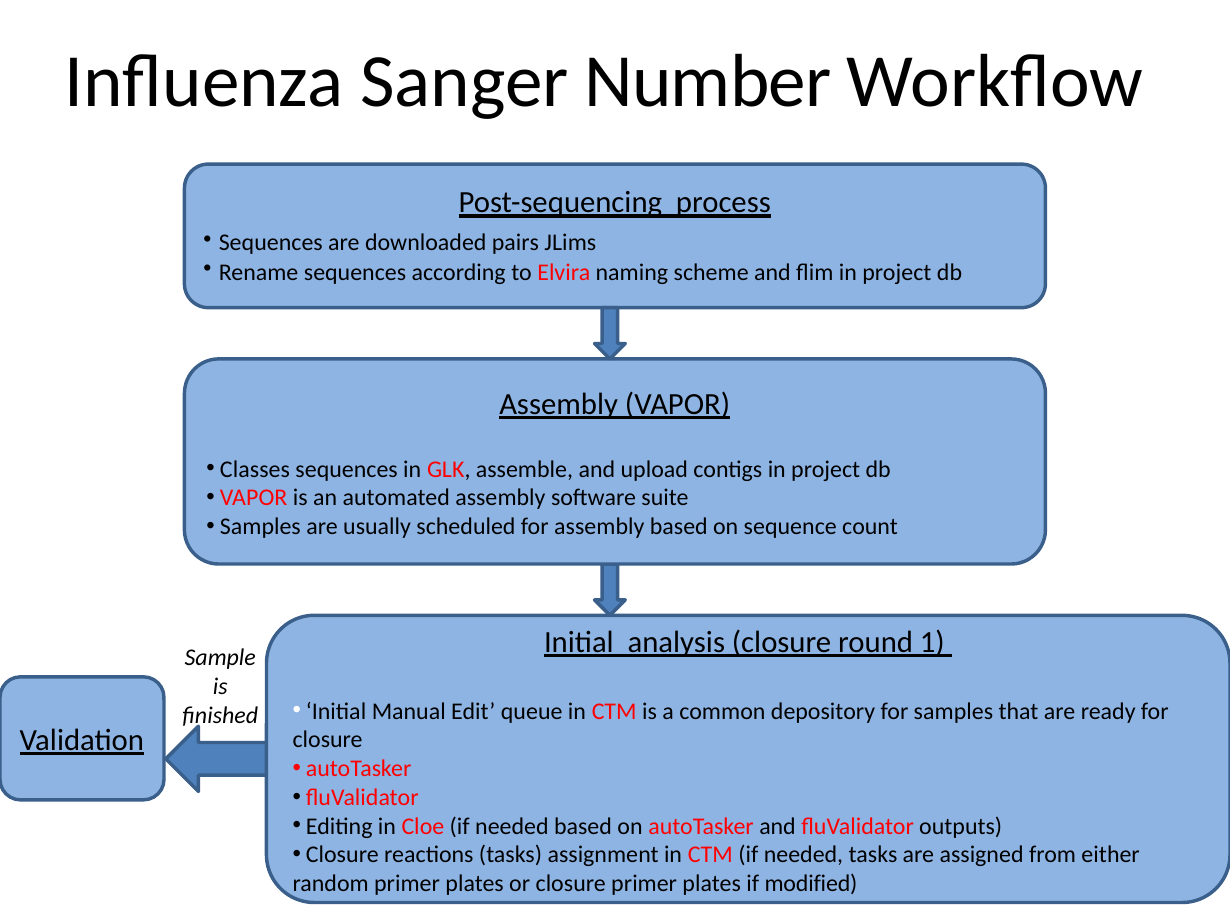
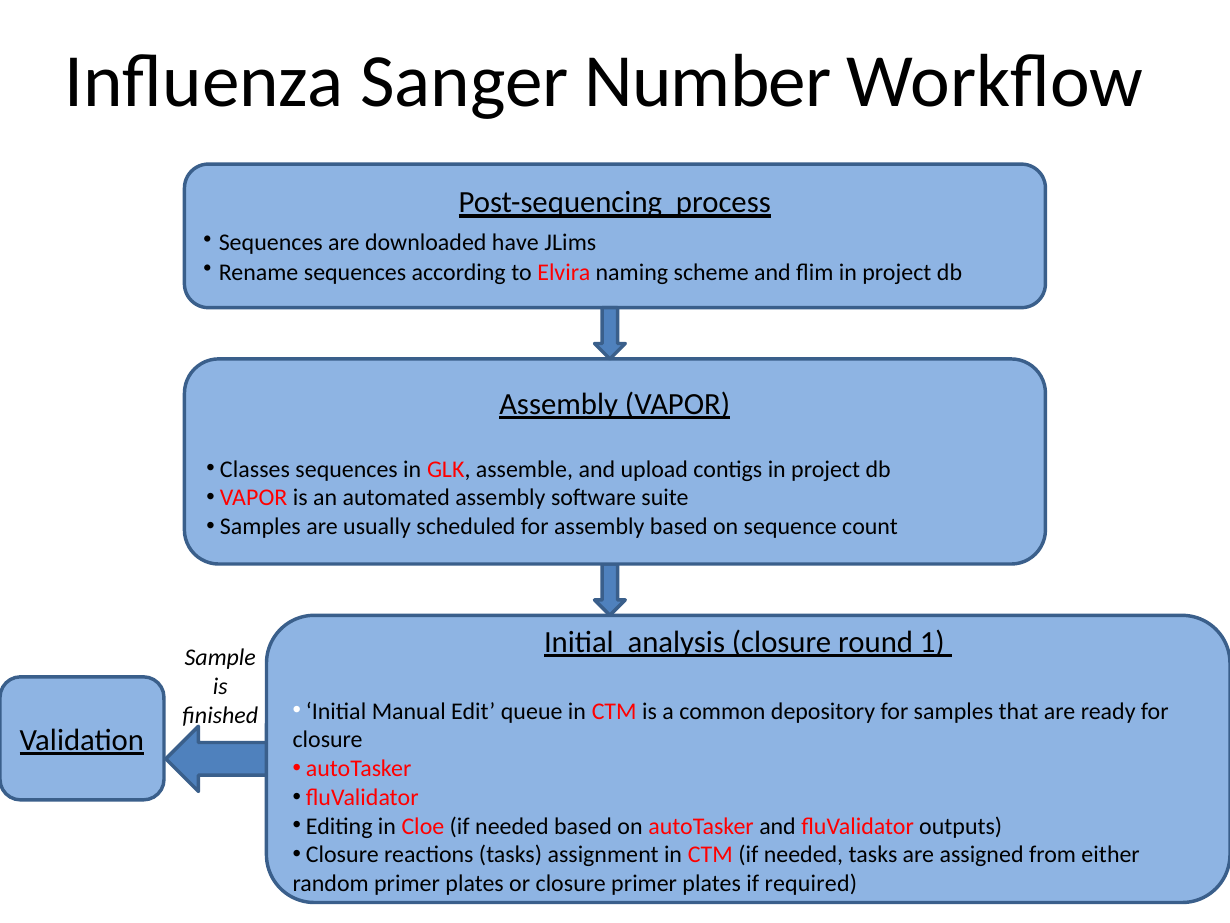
pairs: pairs -> have
modified: modified -> required
